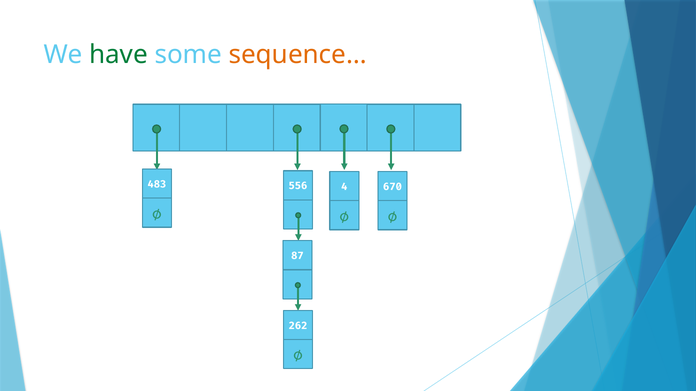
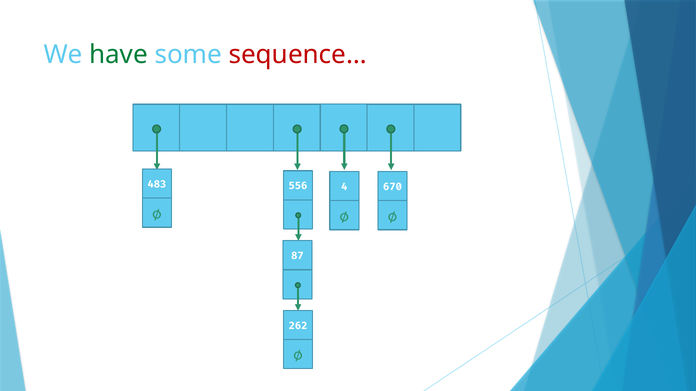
sequence… colour: orange -> red
